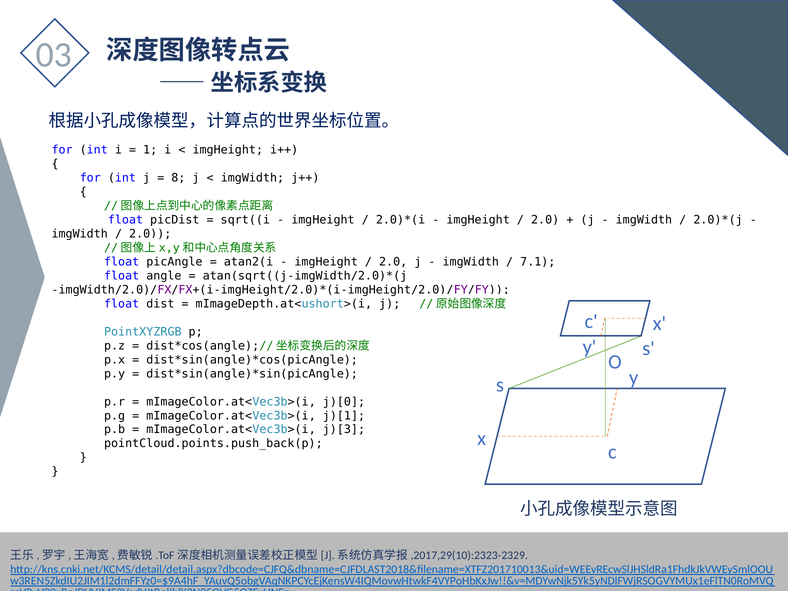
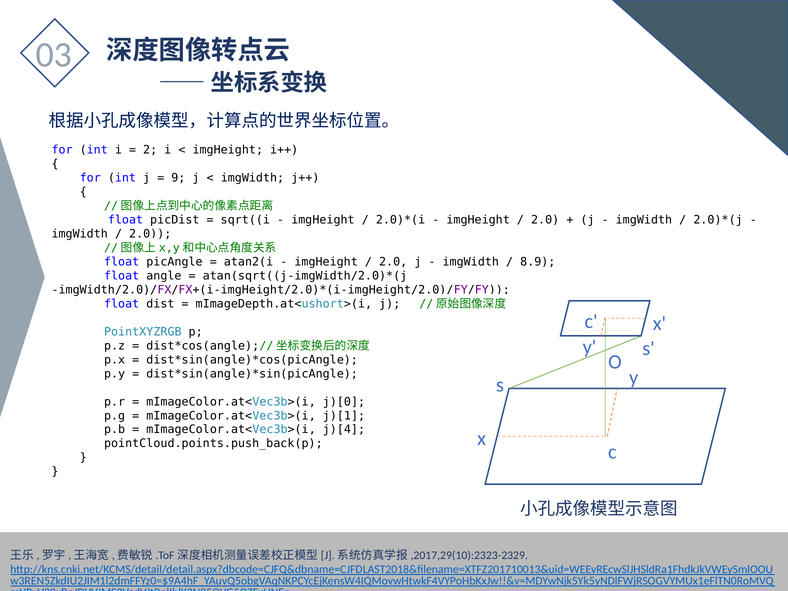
1: 1 -> 2
8: 8 -> 9
7.1: 7.1 -> 8.9
j)[3: j)[3 -> j)[4
